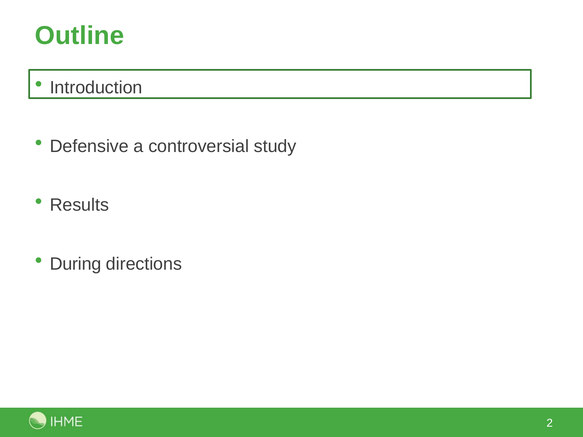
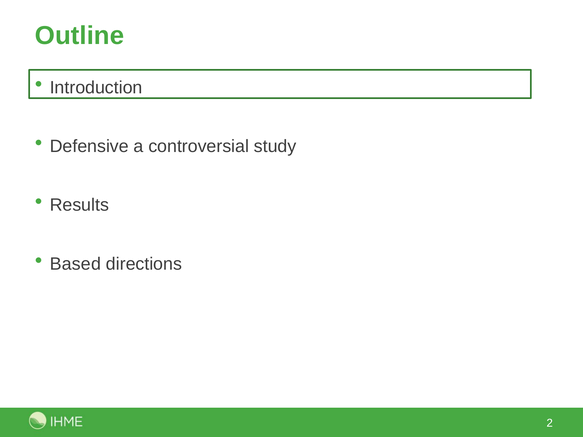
During: During -> Based
